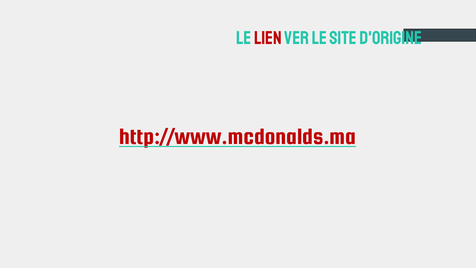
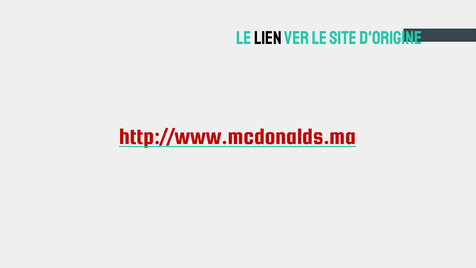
lien colour: red -> black
